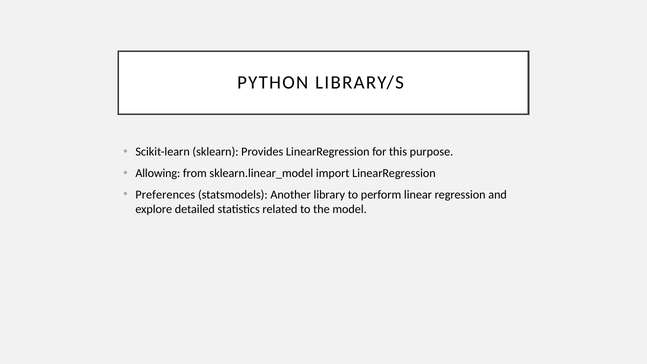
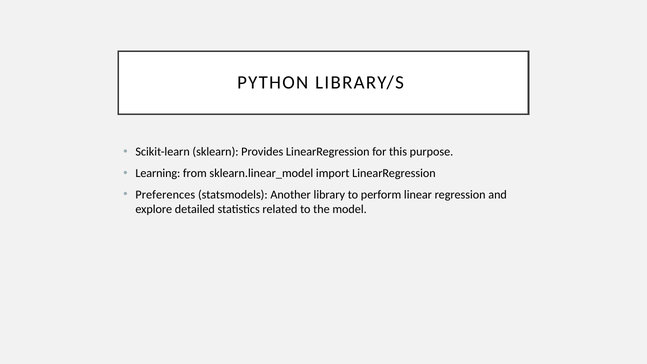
Allowing: Allowing -> Learning
